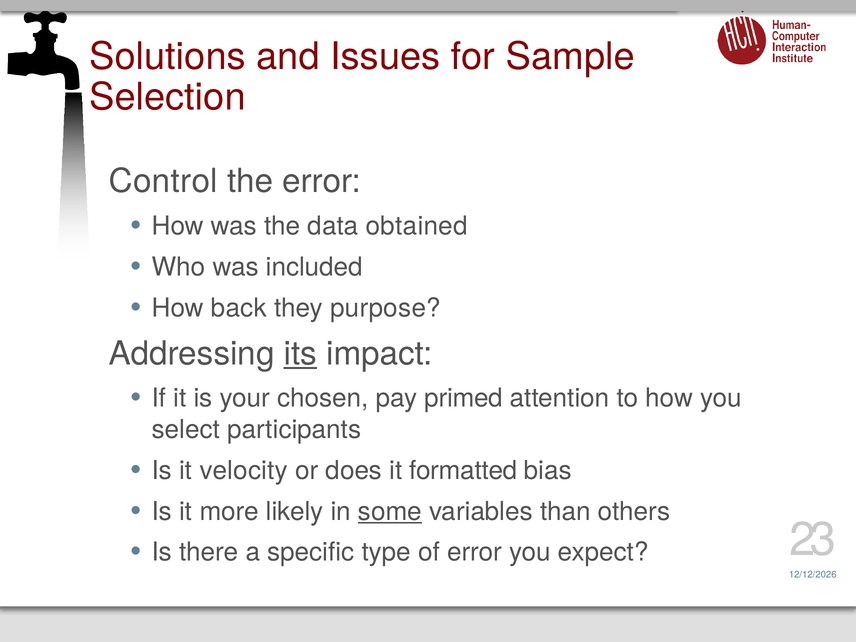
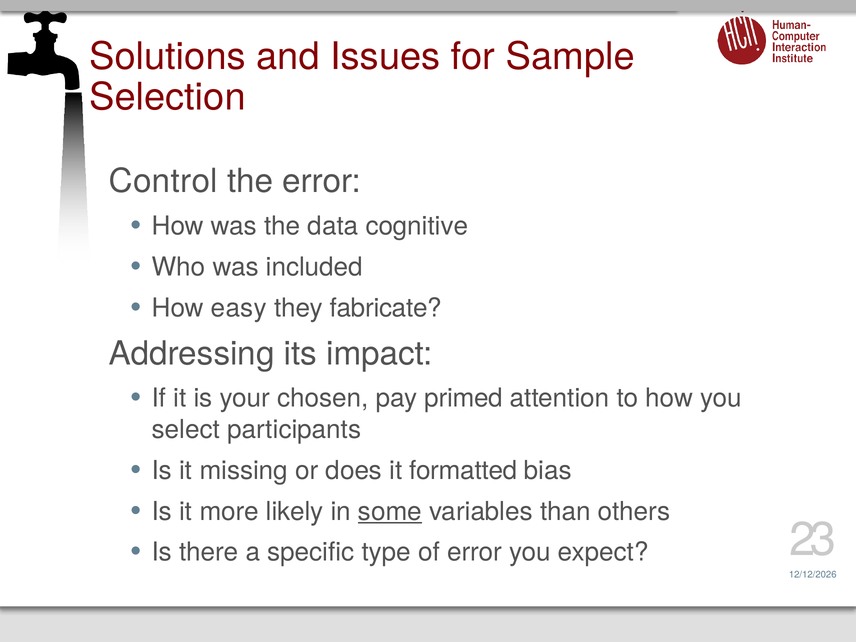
obtained: obtained -> cognitive
back: back -> easy
purpose: purpose -> fabricate
its underline: present -> none
velocity: velocity -> missing
